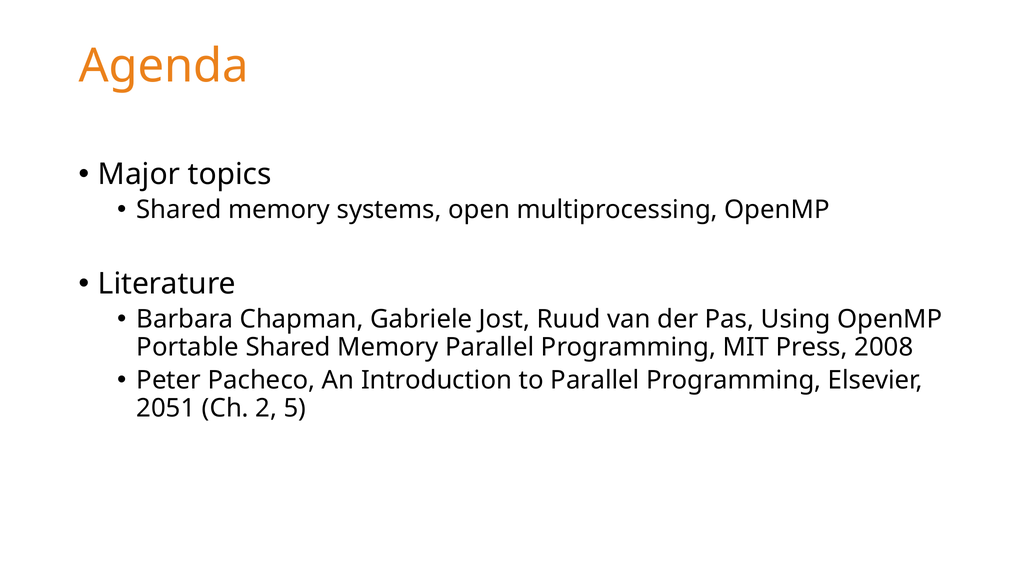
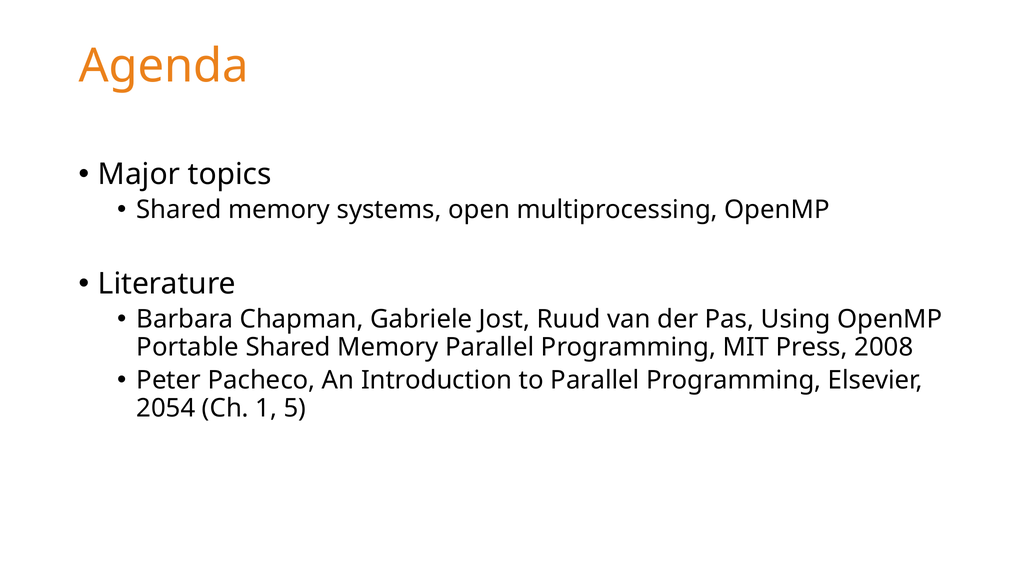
2051: 2051 -> 2054
2: 2 -> 1
